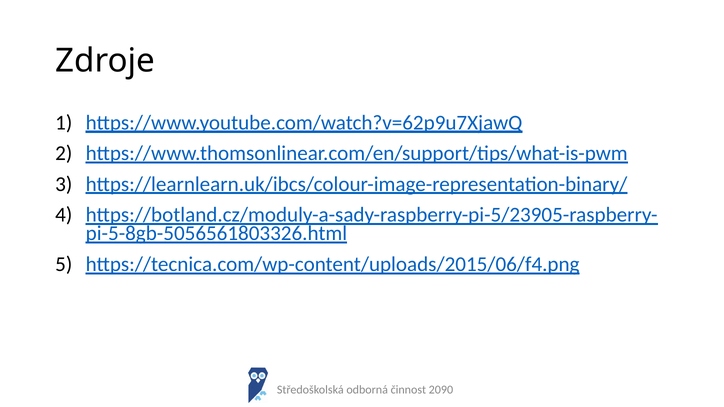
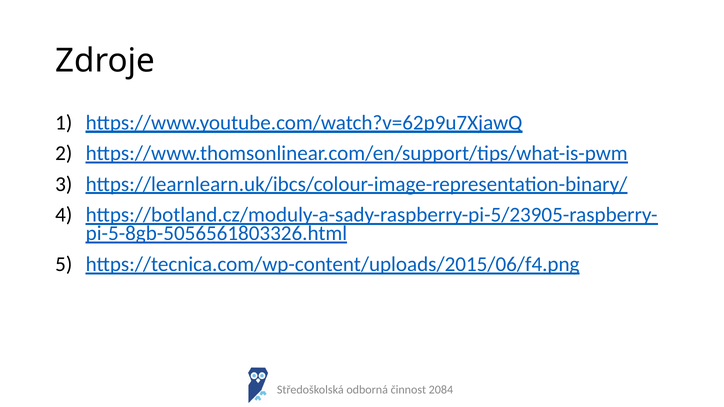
2090: 2090 -> 2084
